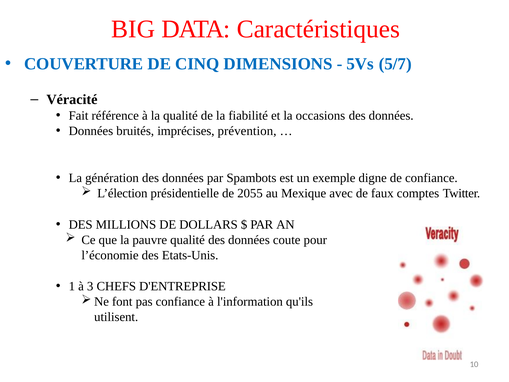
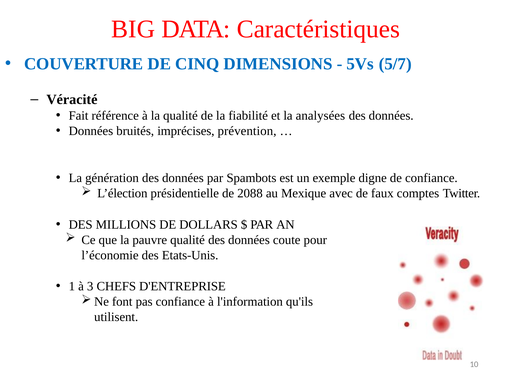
occasions: occasions -> analysées
2055: 2055 -> 2088
